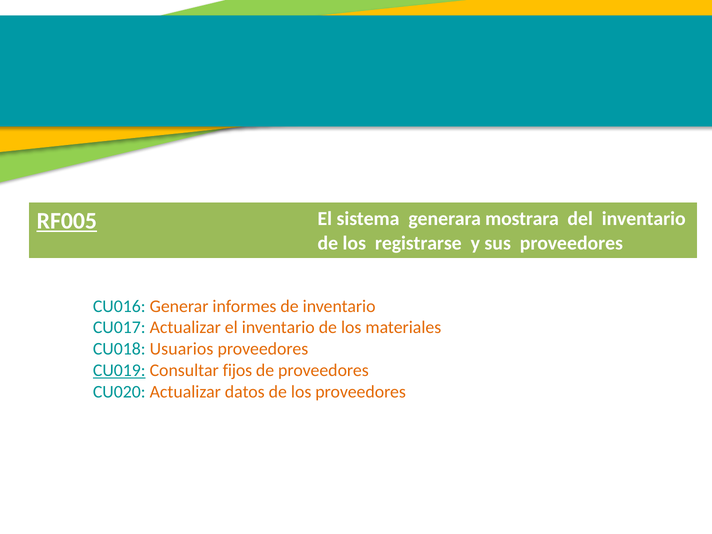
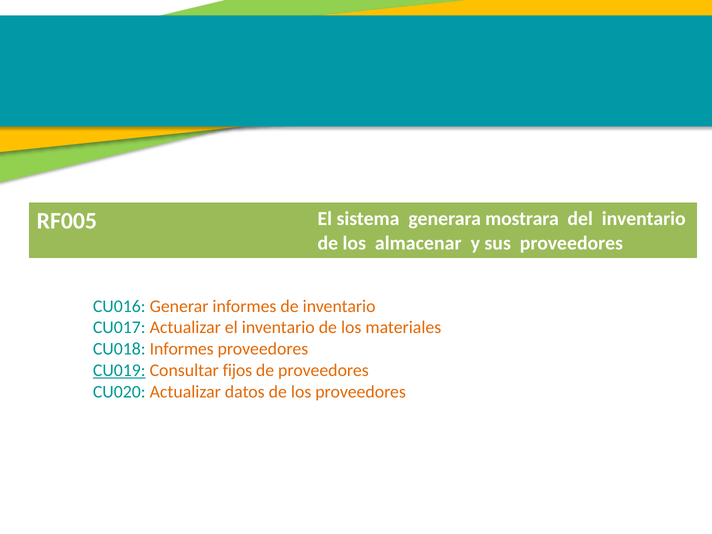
RF005 underline: present -> none
registrarse: registrarse -> almacenar
CU018 Usuarios: Usuarios -> Informes
